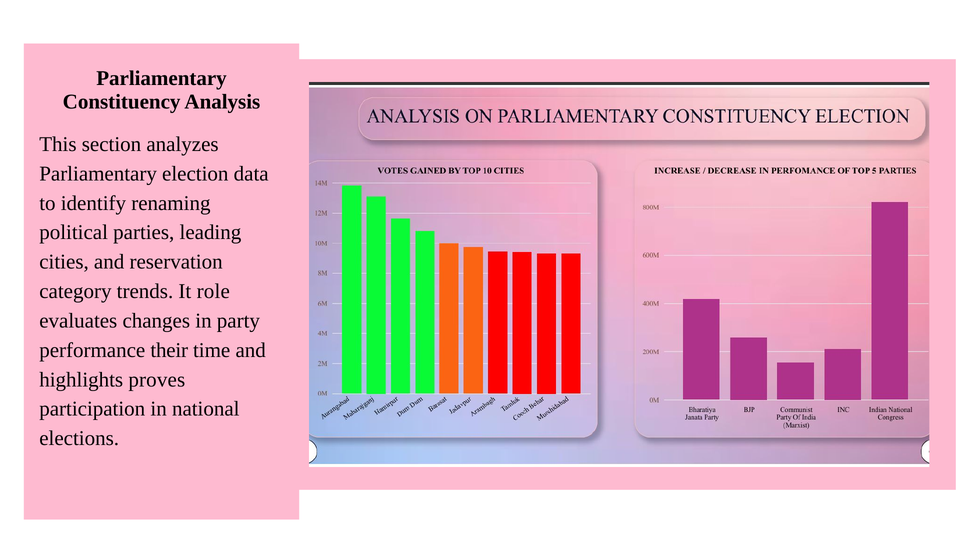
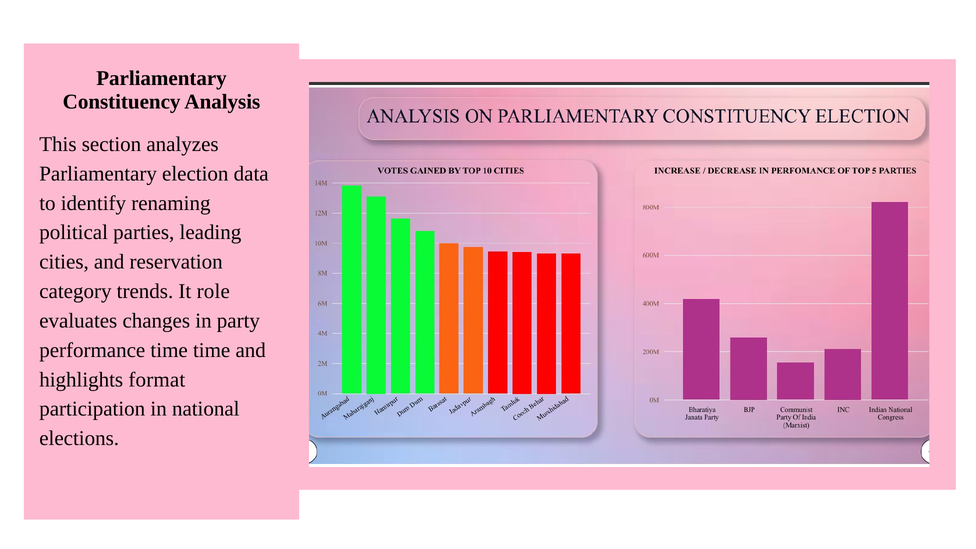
performance their: their -> time
proves: proves -> format
